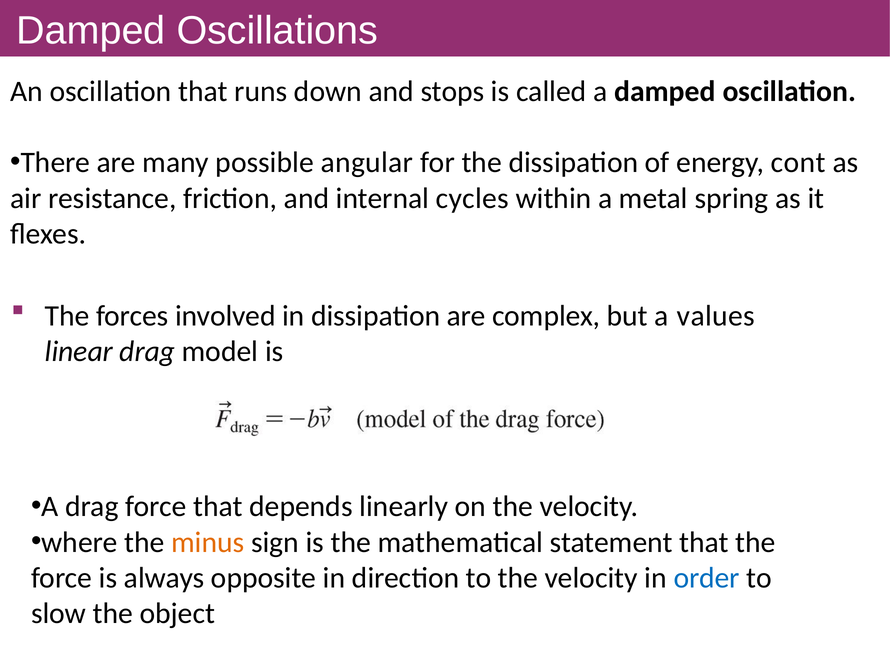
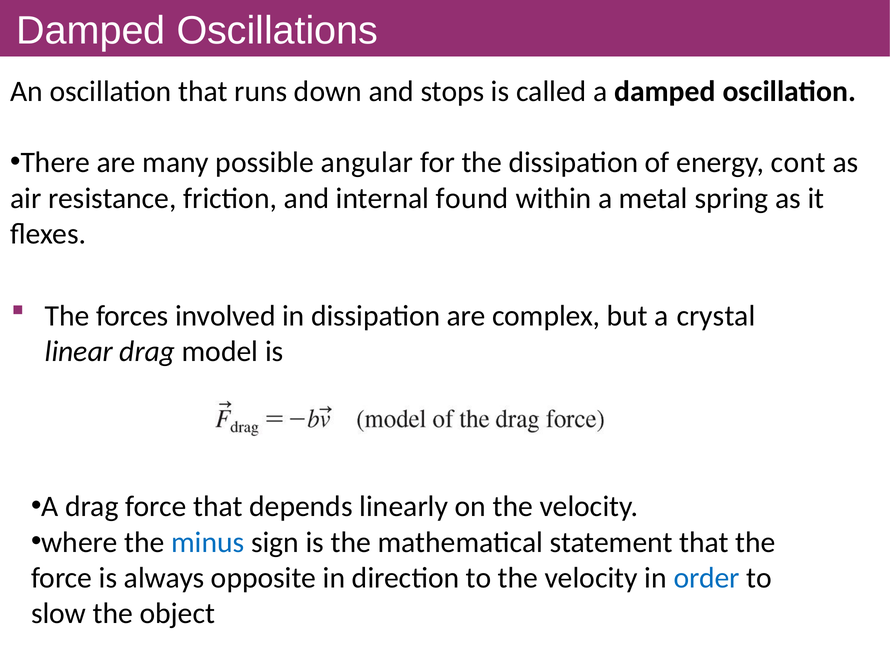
cycles: cycles -> found
values: values -> crystal
minus colour: orange -> blue
